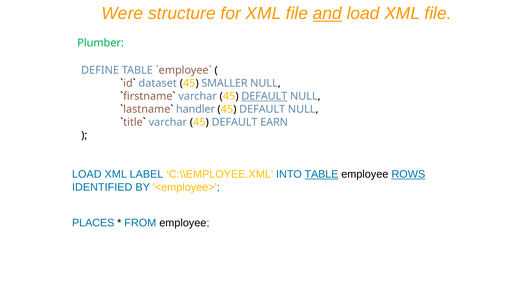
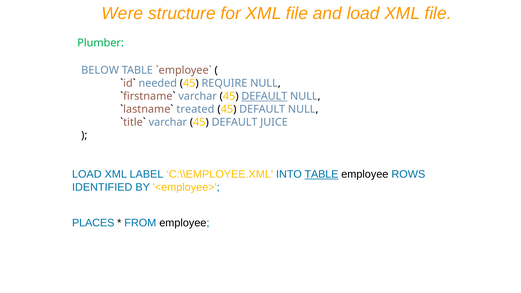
and underline: present -> none
DEFINE: DEFINE -> BELOW
dataset: dataset -> needed
SMALLER: SMALLER -> REQUIRE
handler: handler -> treated
EARN: EARN -> JUICE
ROWS underline: present -> none
